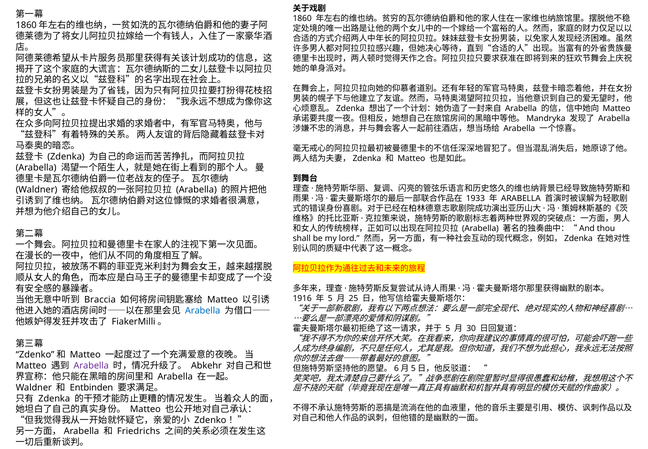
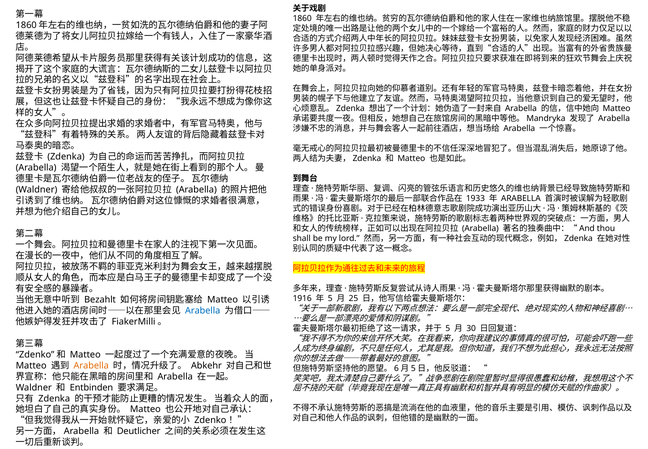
Braccia: Braccia -> Bezahlt
Arabella at (91, 365) colour: purple -> orange
Friedrichs: Friedrichs -> Deutlicher
